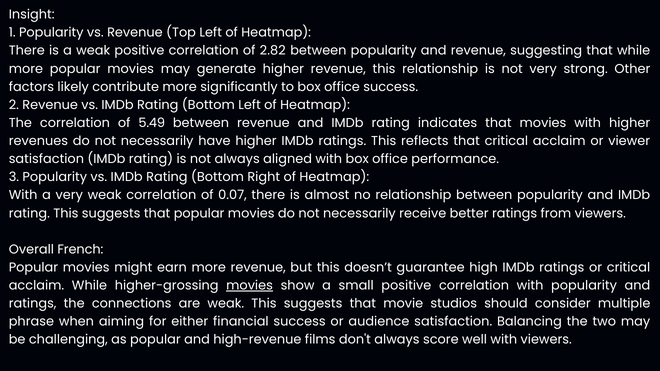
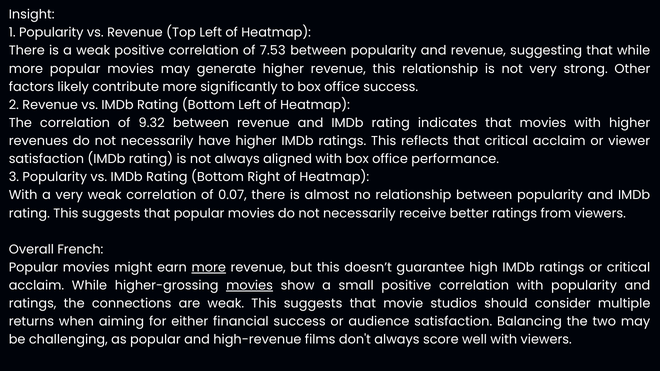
2.82: 2.82 -> 7.53
5.49: 5.49 -> 9.32
more at (209, 268) underline: none -> present
phrase: phrase -> returns
